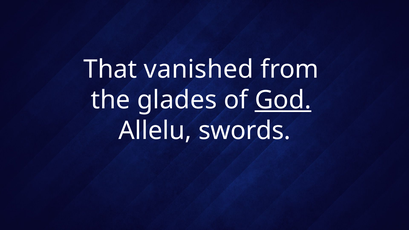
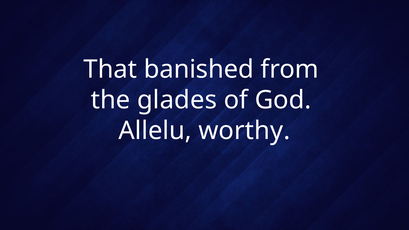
vanished: vanished -> banished
God underline: present -> none
swords: swords -> worthy
